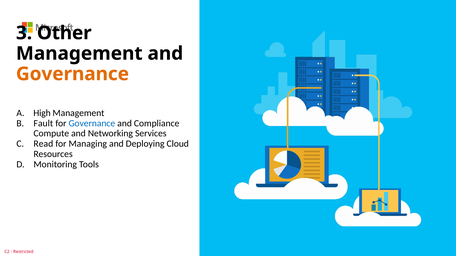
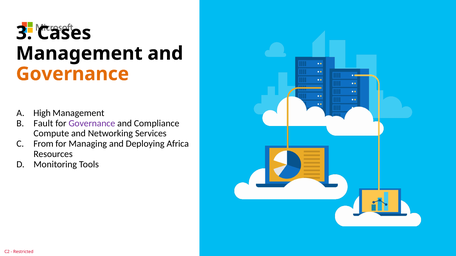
Other: Other -> Cases
Governance at (92, 123) colour: blue -> purple
Read: Read -> From
Cloud: Cloud -> Africa
